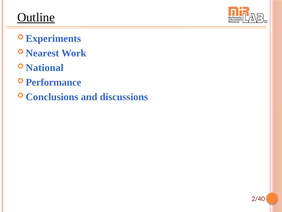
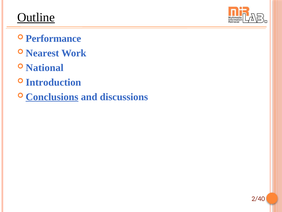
Experiments: Experiments -> Performance
Performance: Performance -> Introduction
Conclusions underline: none -> present
